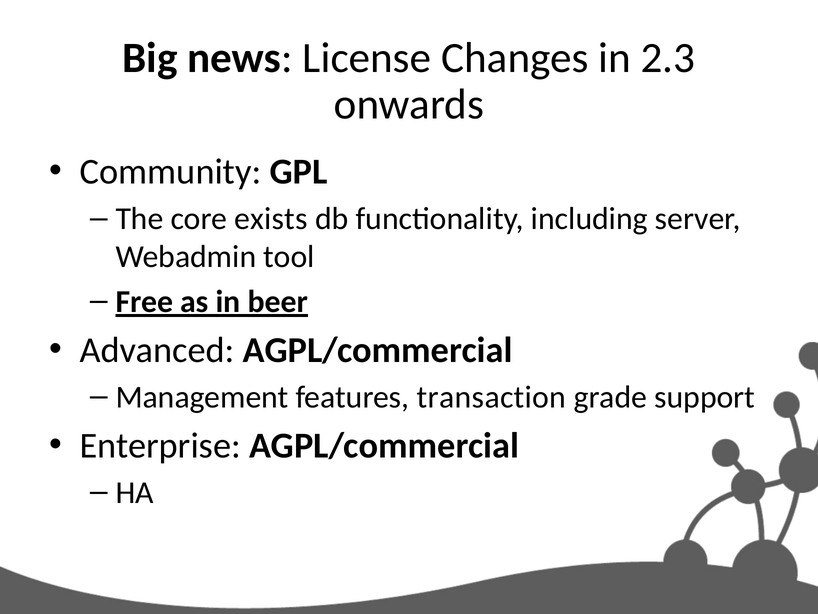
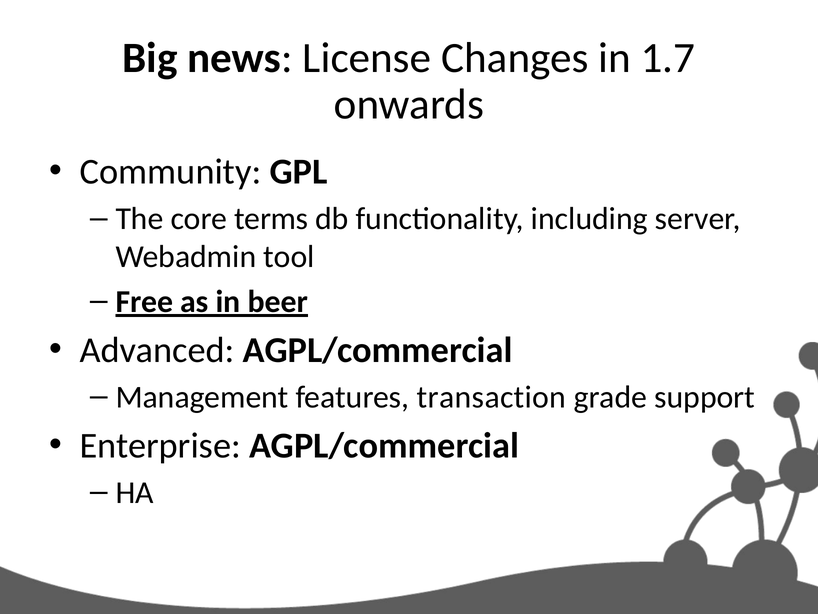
2.3: 2.3 -> 1.7
exists: exists -> terms
